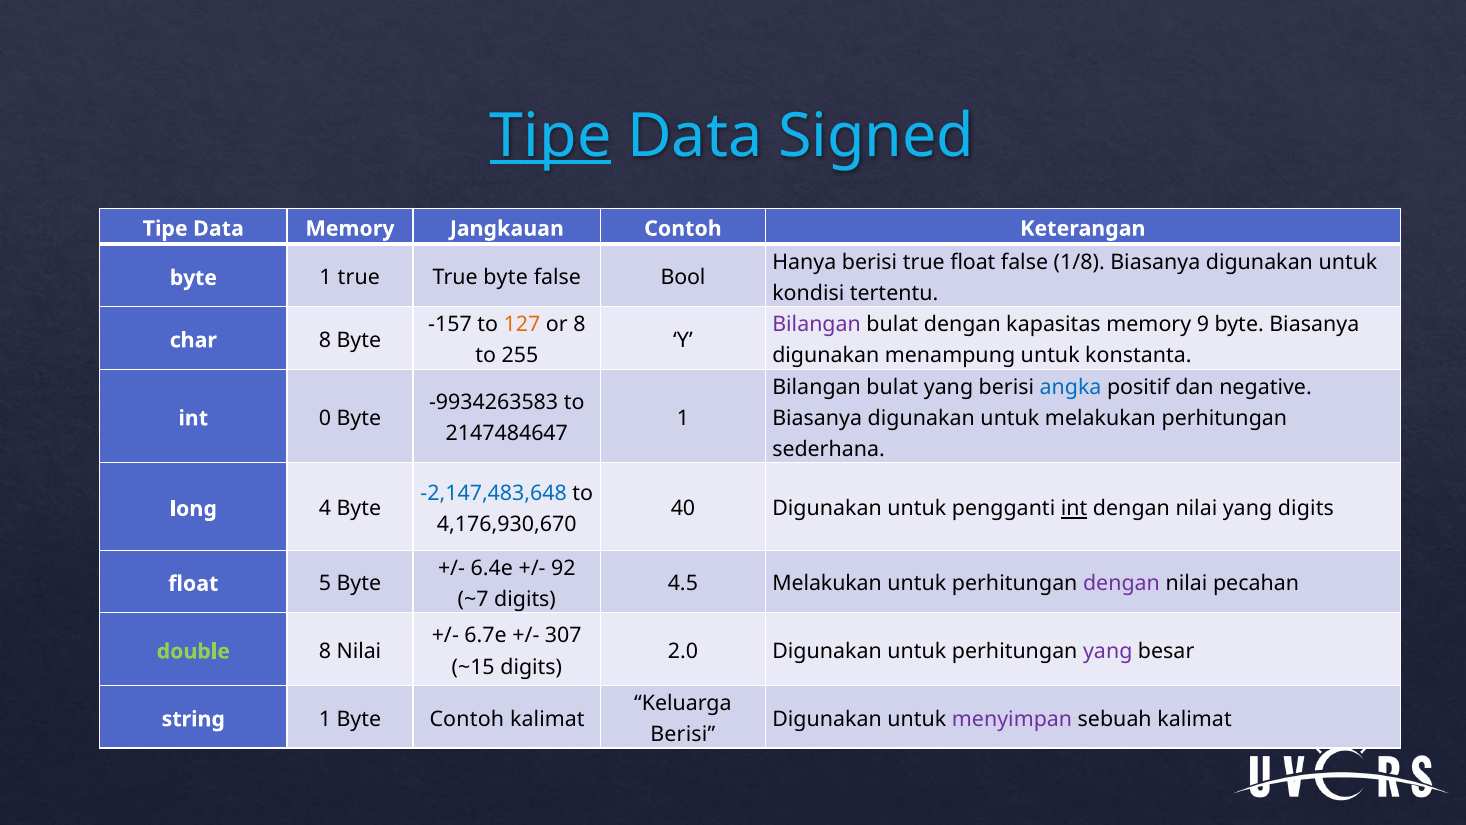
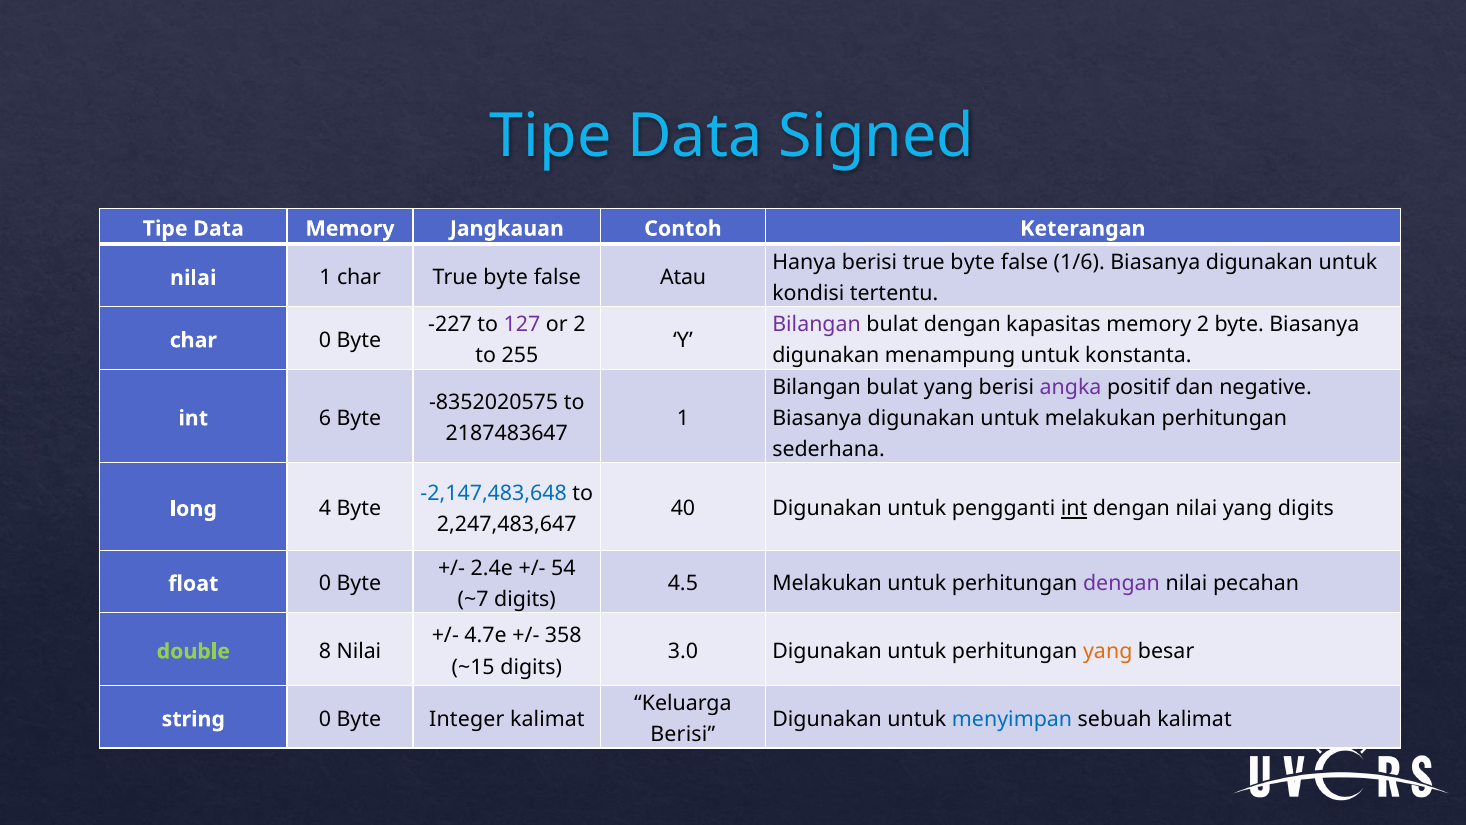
Tipe at (551, 136) underline: present -> none
berisi true float: float -> byte
1/8: 1/8 -> 1/6
byte at (193, 278): byte -> nilai
1 true: true -> char
Bool: Bool -> Atau
-157: -157 -> -227
127 colour: orange -> purple
or 8: 8 -> 2
memory 9: 9 -> 2
char 8: 8 -> 0
angka colour: blue -> purple
-9934263583: -9934263583 -> -8352020575
0: 0 -> 6
2147484647: 2147484647 -> 2187483647
4,176,930,670: 4,176,930,670 -> 2,247,483,647
6.4e: 6.4e -> 2.4e
92: 92 -> 54
float 5: 5 -> 0
6.7e: 6.7e -> 4.7e
307: 307 -> 358
2.0: 2.0 -> 3.0
yang at (1108, 651) colour: purple -> orange
menyimpan colour: purple -> blue
string 1: 1 -> 0
Byte Contoh: Contoh -> Integer
